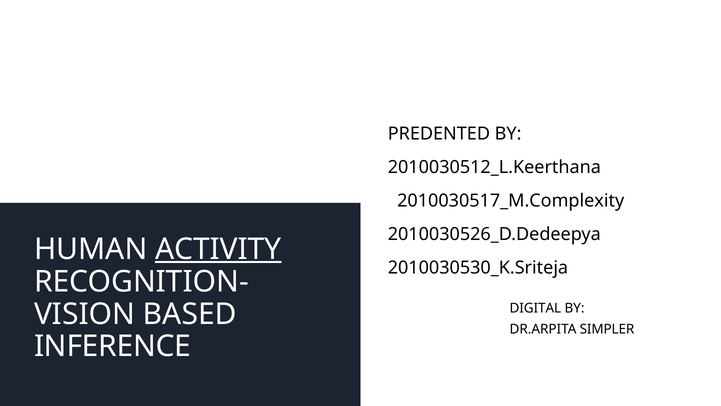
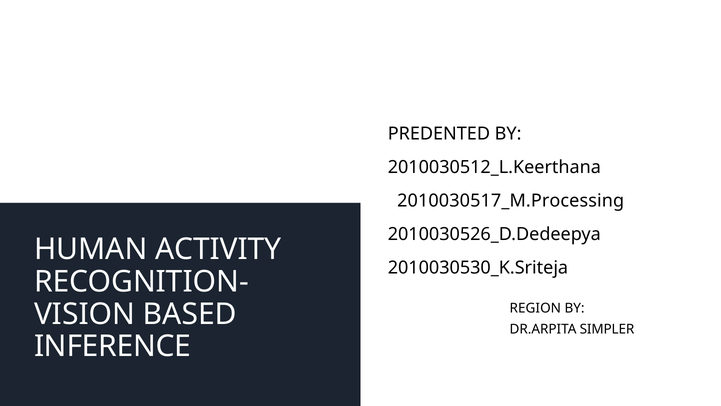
2010030517_M.Complexity: 2010030517_M.Complexity -> 2010030517_M.Processing
ACTIVITY underline: present -> none
DIGITAL: DIGITAL -> REGION
